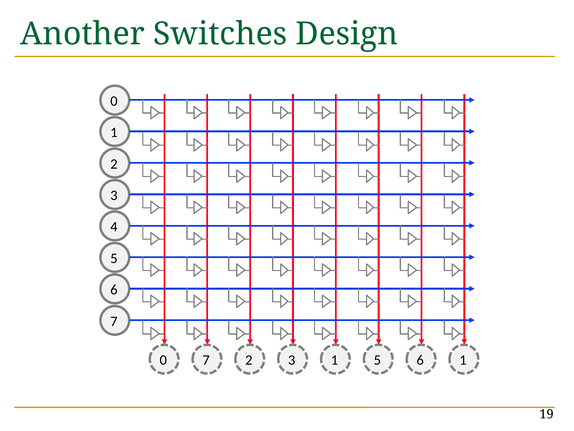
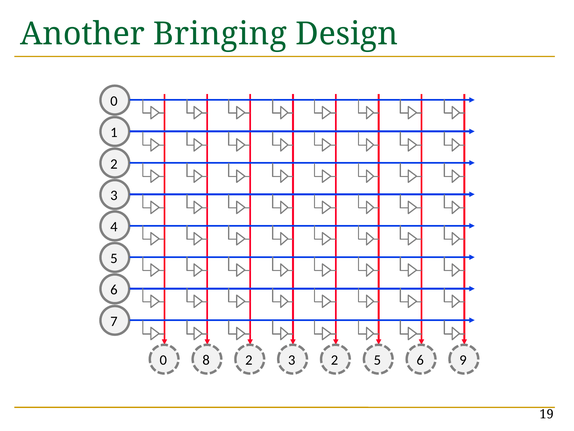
Switches: Switches -> Bringing
0 7: 7 -> 8
3 1: 1 -> 2
6 1: 1 -> 9
